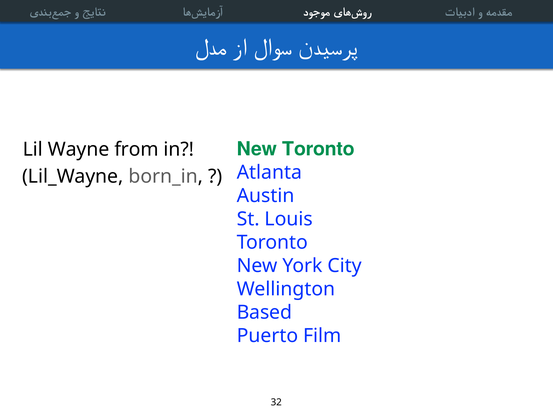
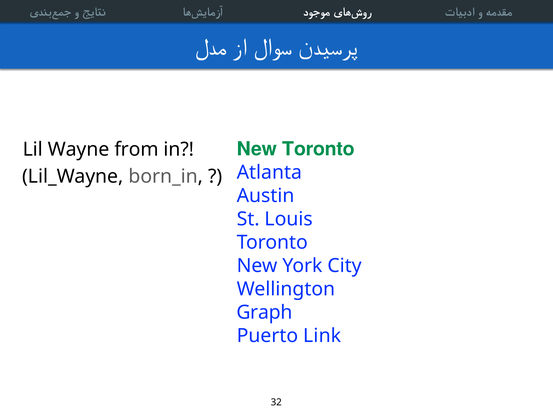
Based: Based -> Graph
Puerto Film: Film -> Link
